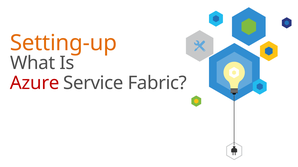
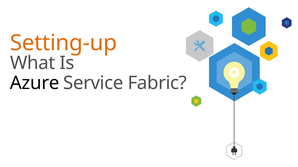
Azure at (35, 83) colour: red -> black
